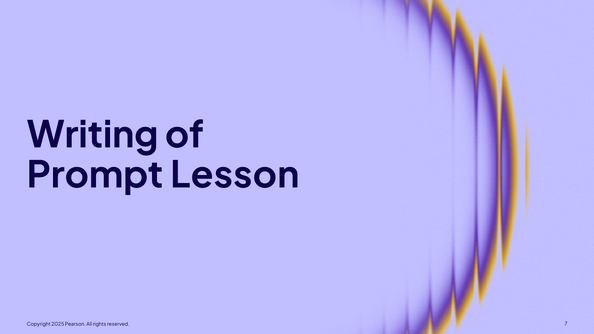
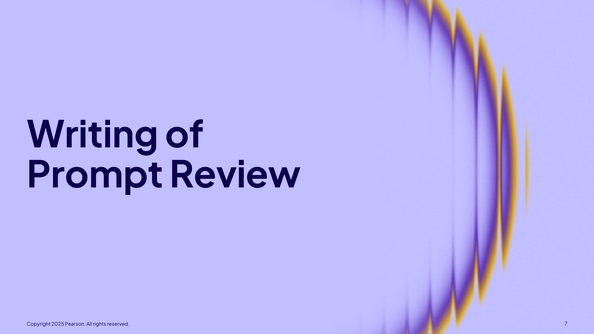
Lesson: Lesson -> Review
